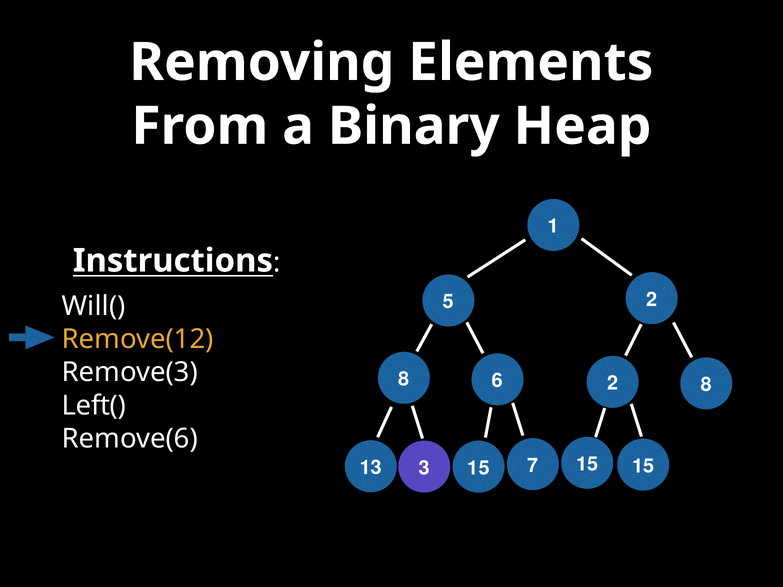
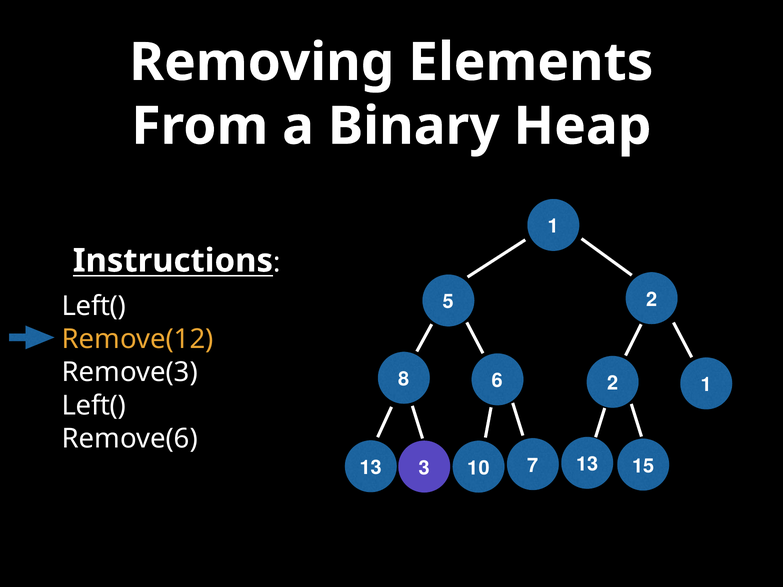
Will( at (94, 307): Will( -> Left(
8 at (706, 385): 8 -> 1
3 15: 15 -> 10
7 15: 15 -> 13
